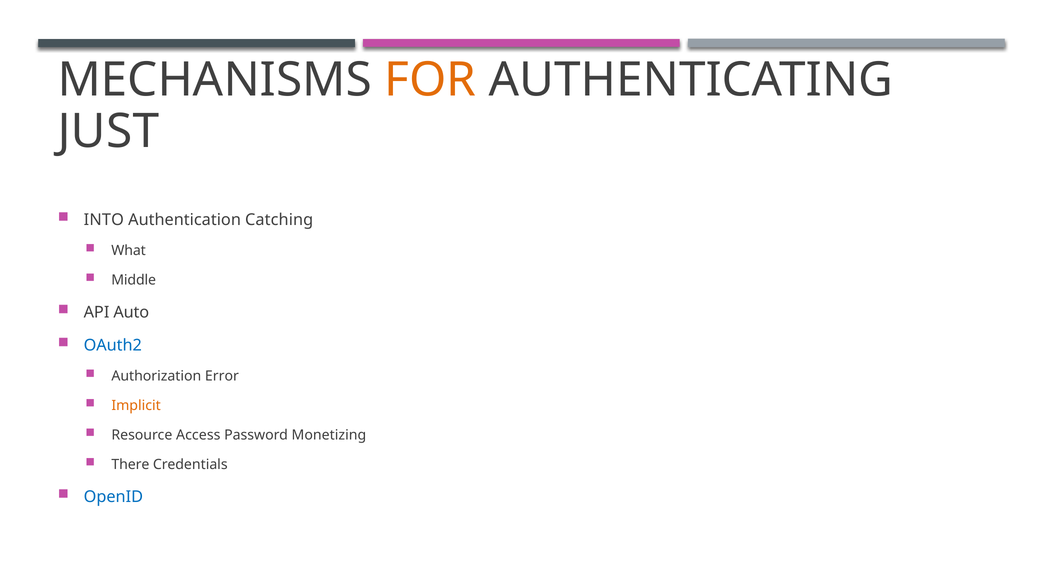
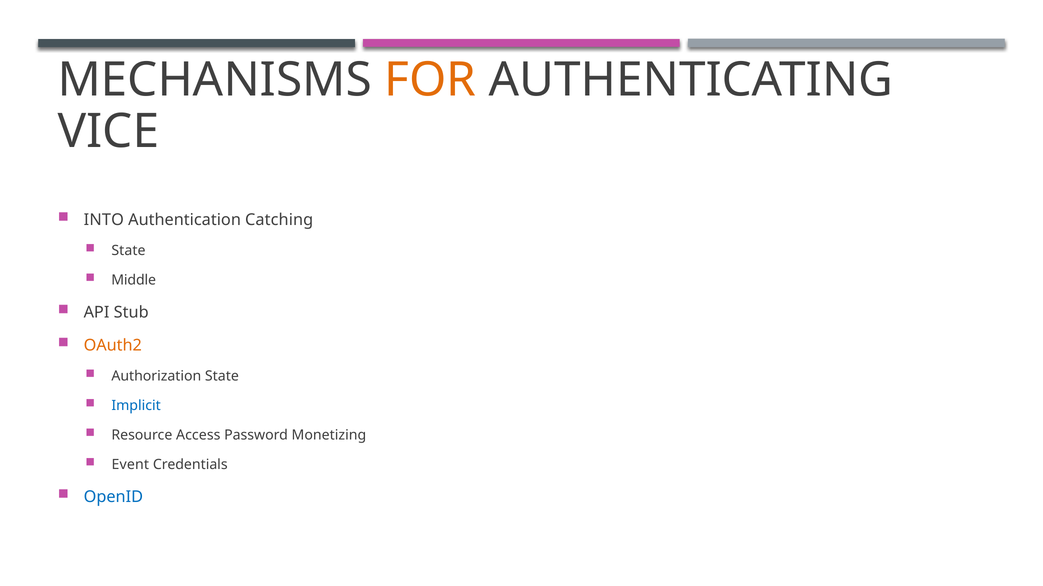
JUST: JUST -> VICE
What at (129, 251): What -> State
Auto: Auto -> Stub
OAuth2 colour: blue -> orange
Authorization Error: Error -> State
Implicit colour: orange -> blue
There: There -> Event
